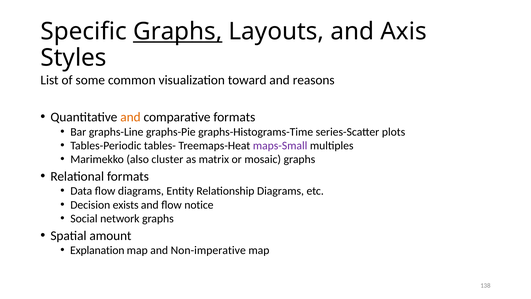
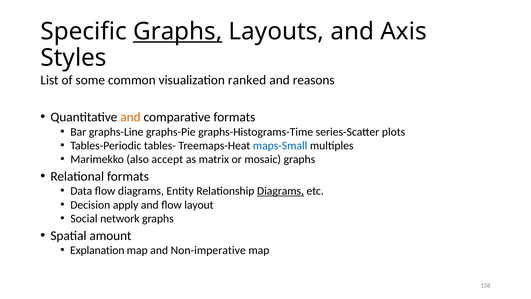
toward: toward -> ranked
maps-Small colour: purple -> blue
cluster: cluster -> accept
Diagrams at (281, 191) underline: none -> present
exists: exists -> apply
notice: notice -> layout
